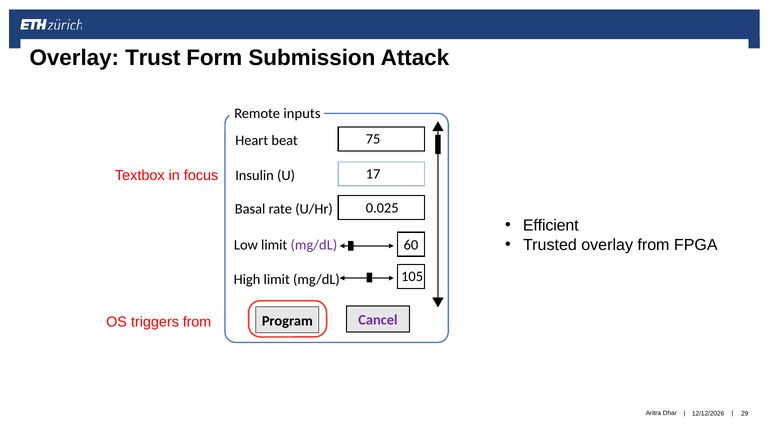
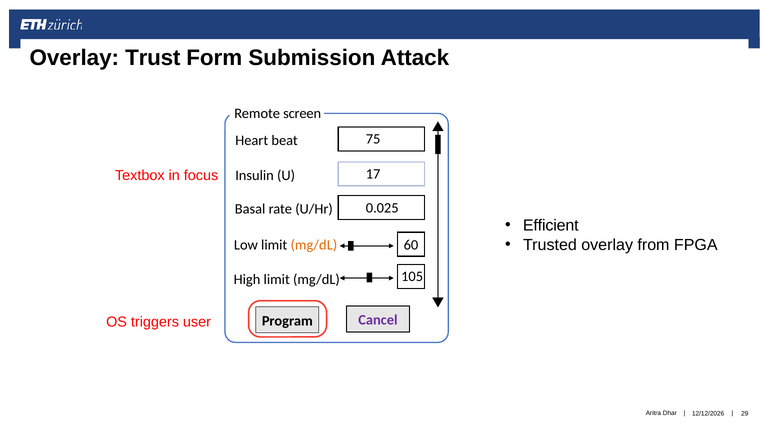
inputs: inputs -> screen
mg/dL at (314, 245) colour: purple -> orange
triggers from: from -> user
